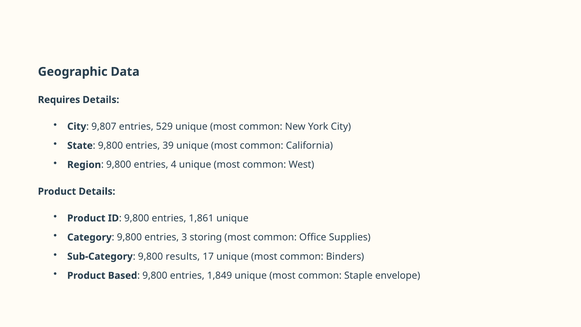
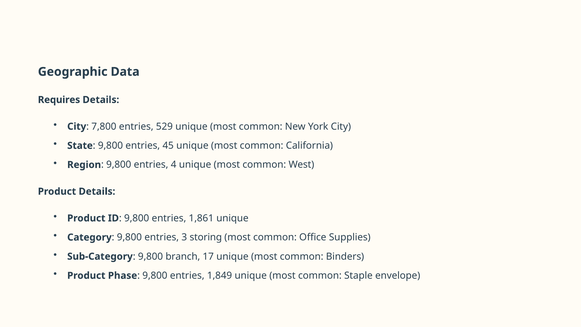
9,807: 9,807 -> 7,800
39: 39 -> 45
results: results -> branch
Based: Based -> Phase
